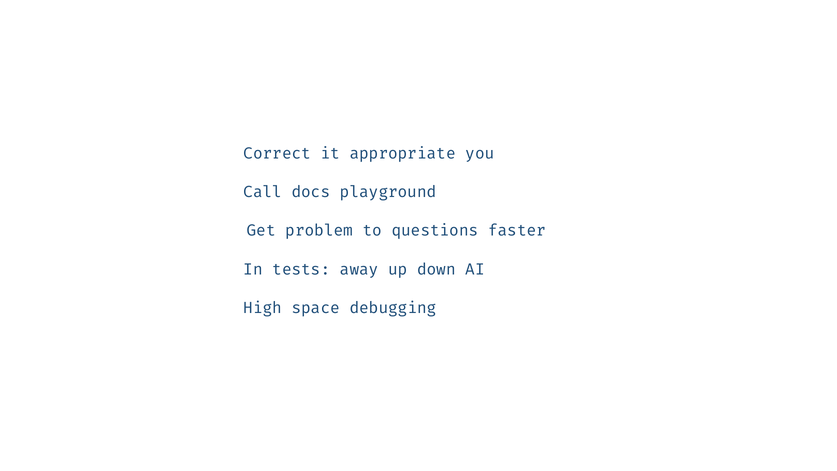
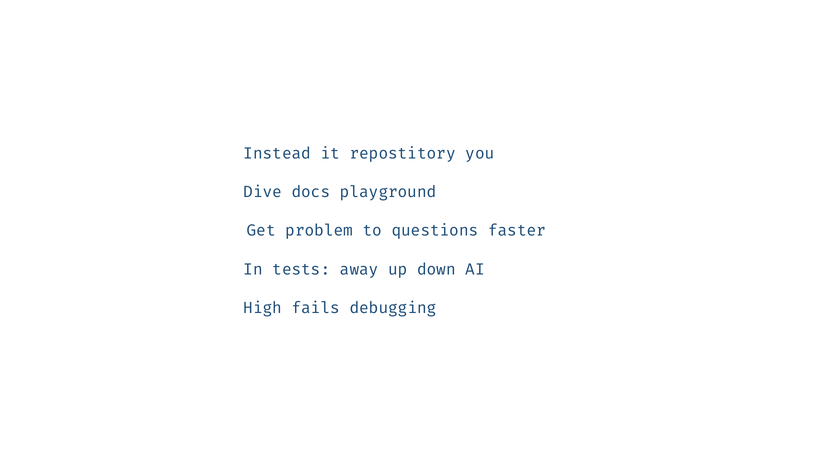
Correct: Correct -> Instead
appropriate: appropriate -> repostitory
Call: Call -> Dive
space: space -> fails
